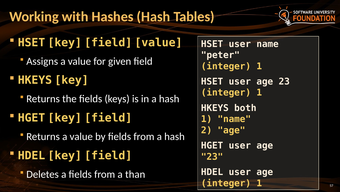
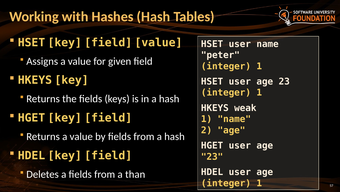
both: both -> weak
